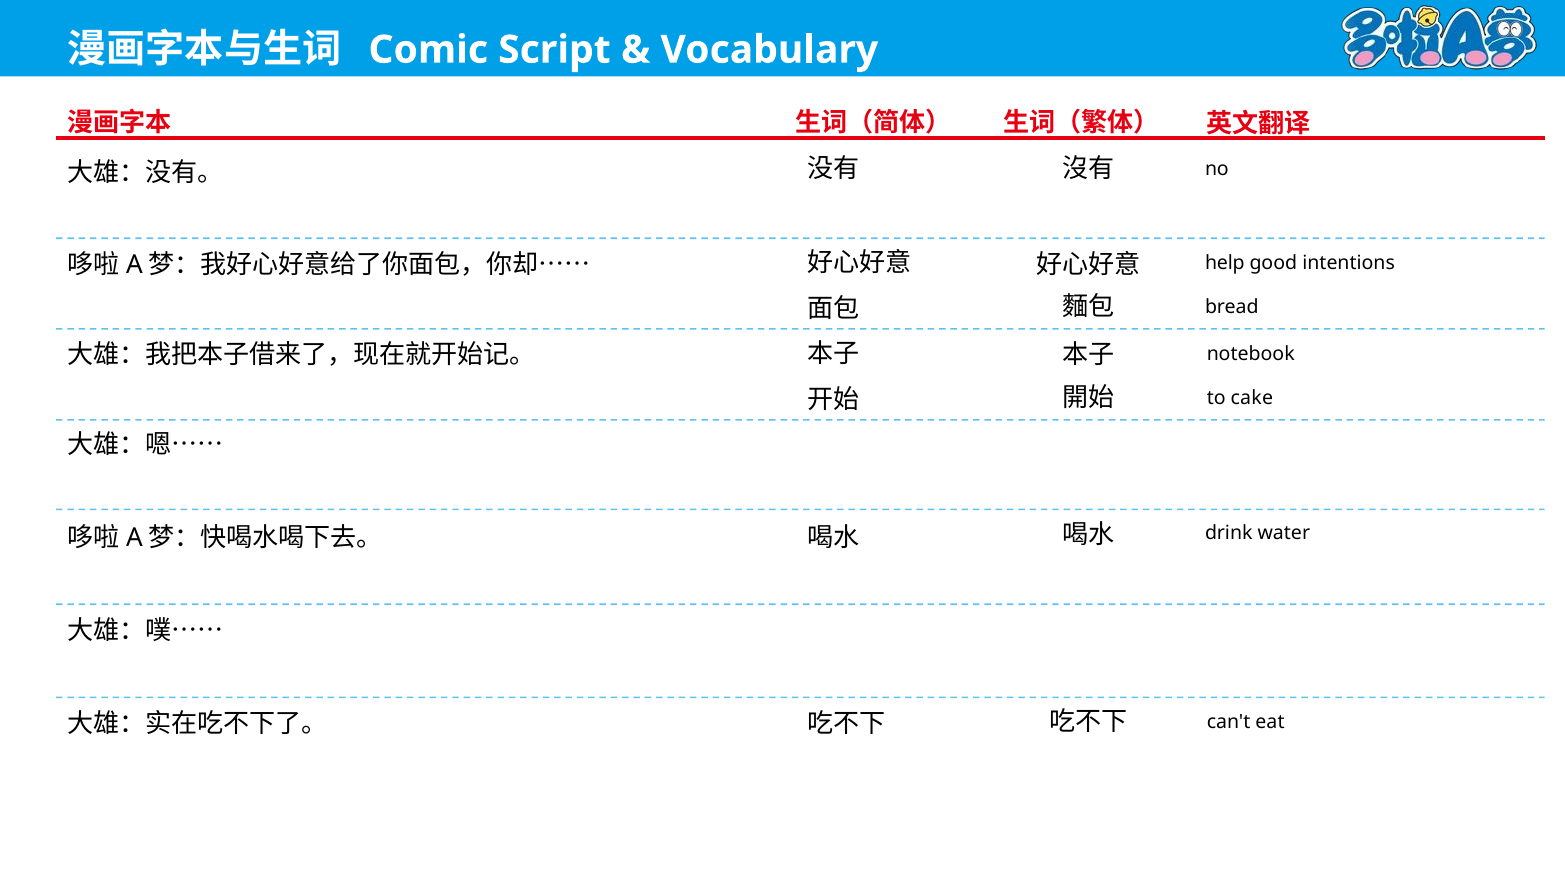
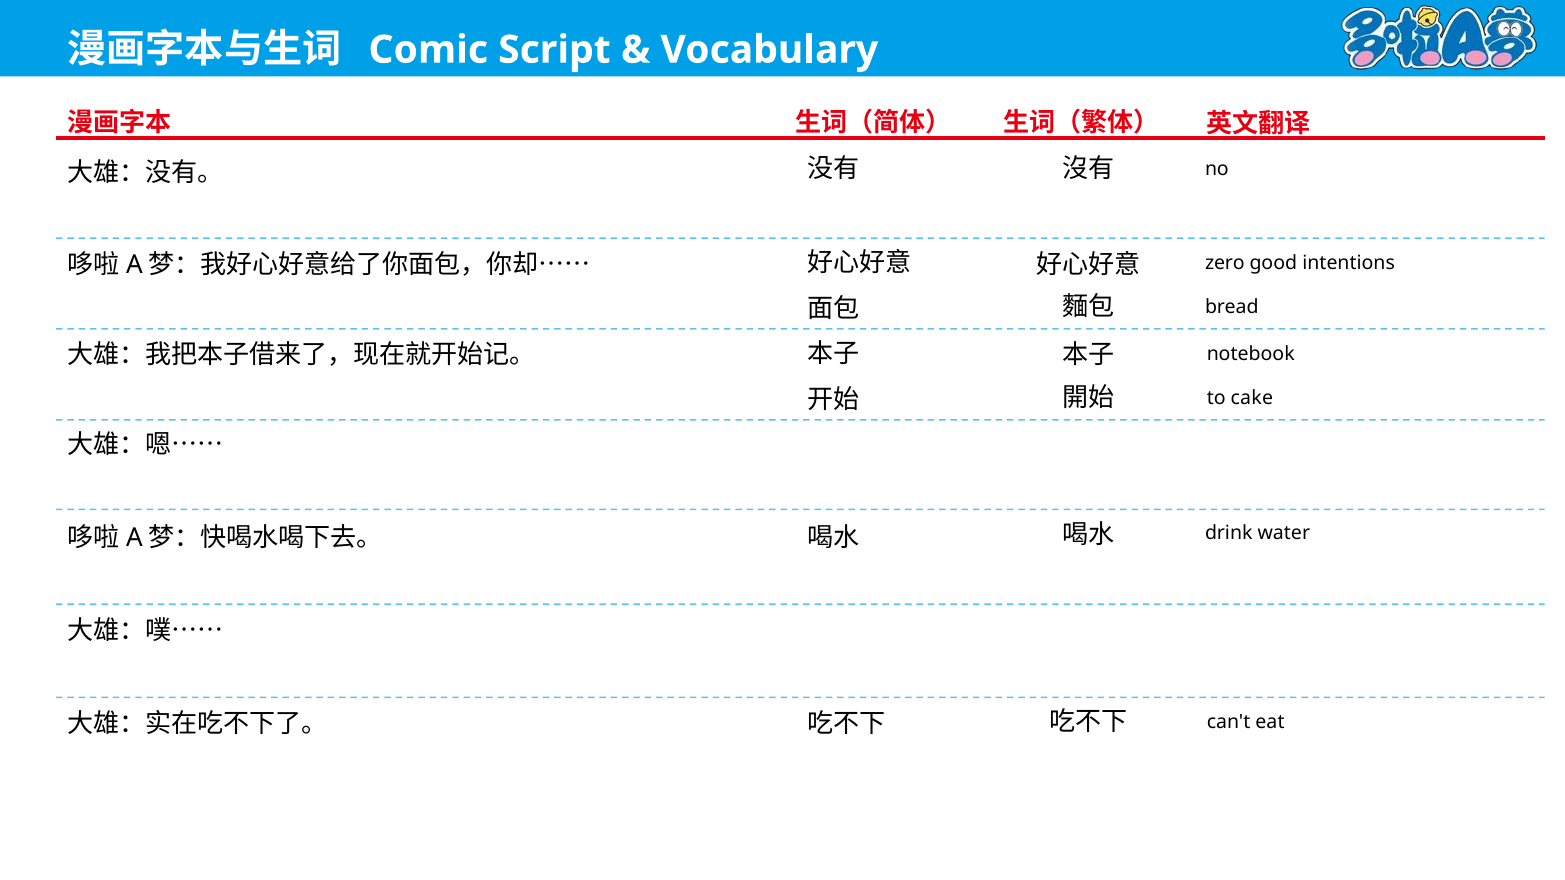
help: help -> zero
